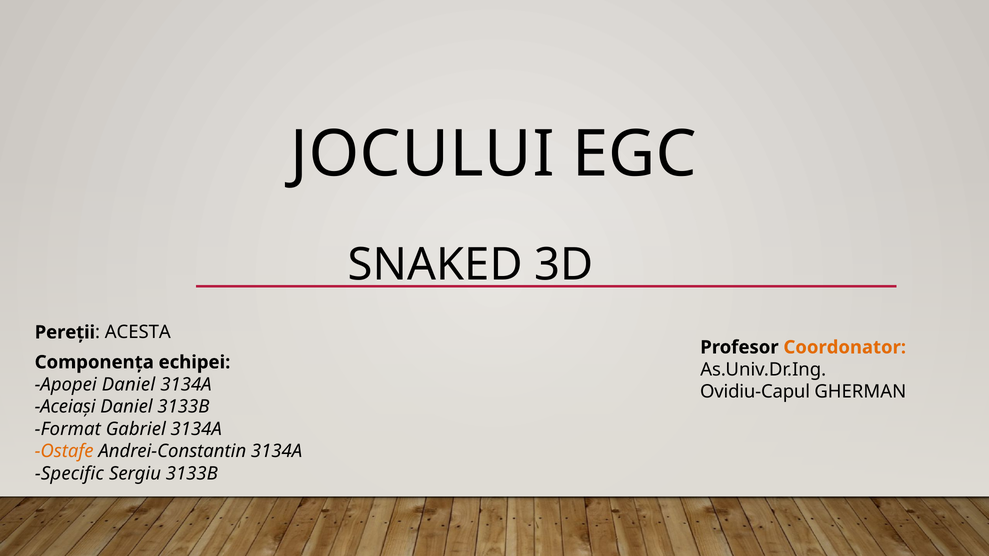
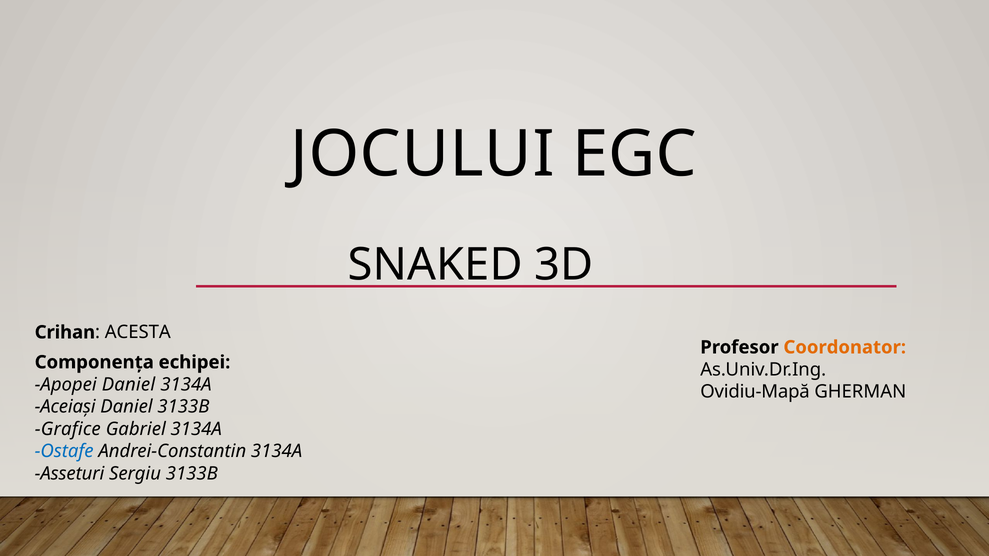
Pereții: Pereții -> Crihan
Ovidiu-Capul: Ovidiu-Capul -> Ovidiu-Mapă
Format: Format -> Grafice
Ostafe colour: orange -> blue
Specific: Specific -> Asseturi
